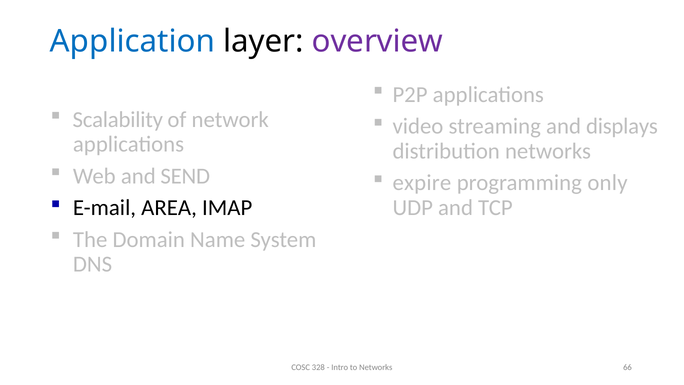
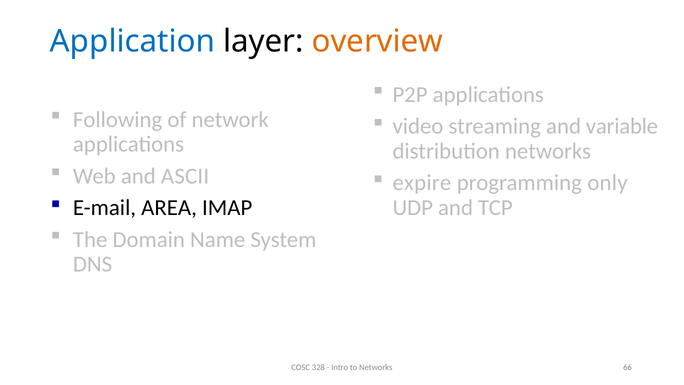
overview colour: purple -> orange
Scalability: Scalability -> Following
displays: displays -> variable
SEND: SEND -> ASCII
